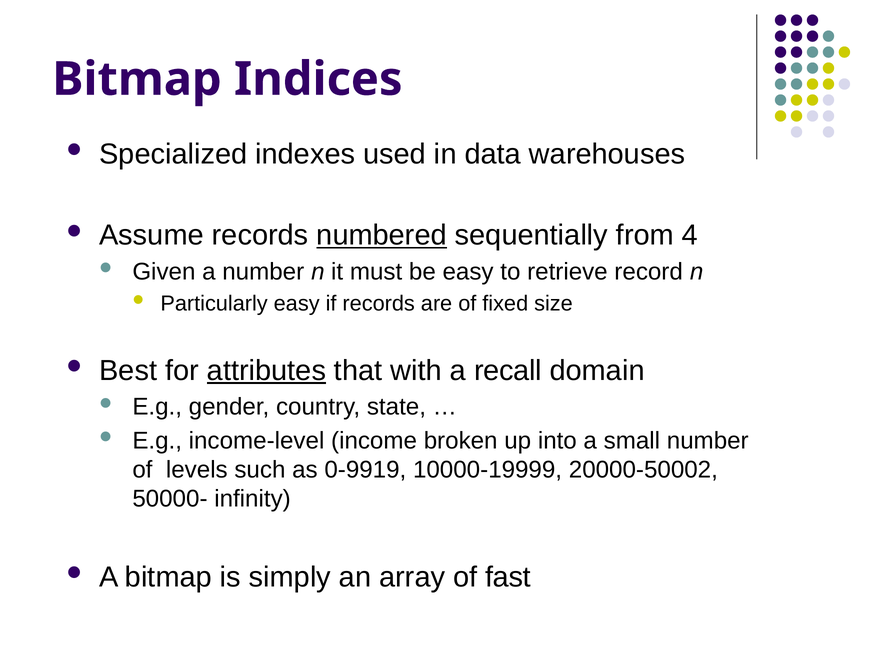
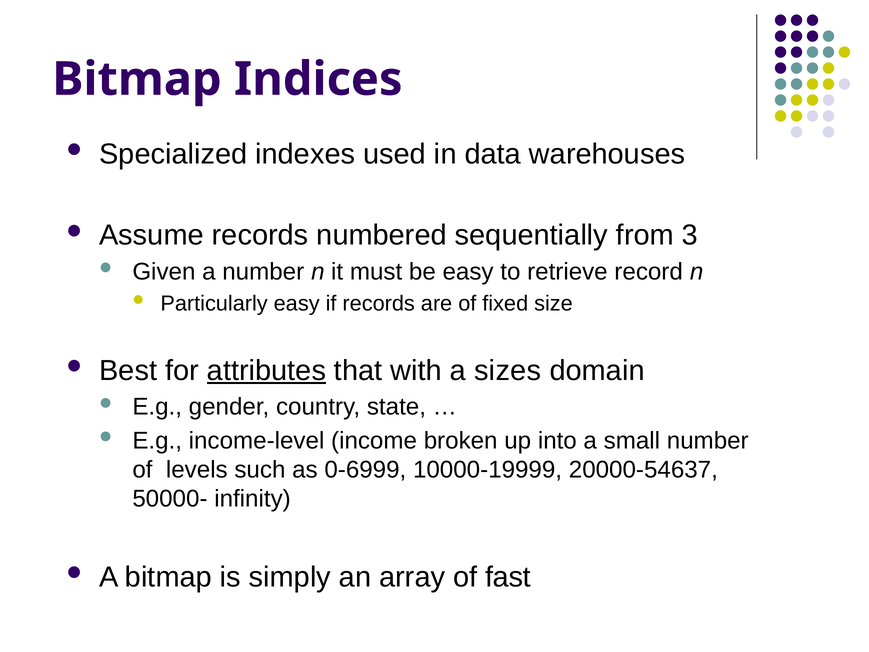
numbered underline: present -> none
4: 4 -> 3
recall: recall -> sizes
0-9919: 0-9919 -> 0-6999
20000-50002: 20000-50002 -> 20000-54637
